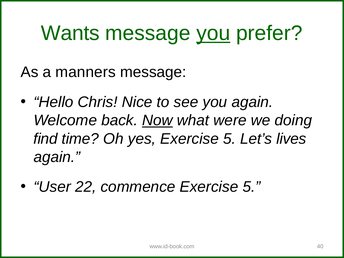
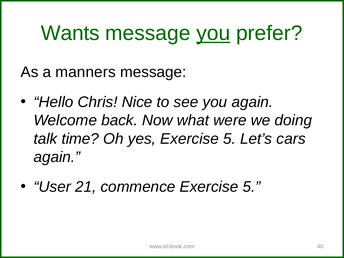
Now underline: present -> none
find: find -> talk
lives: lives -> cars
22: 22 -> 21
